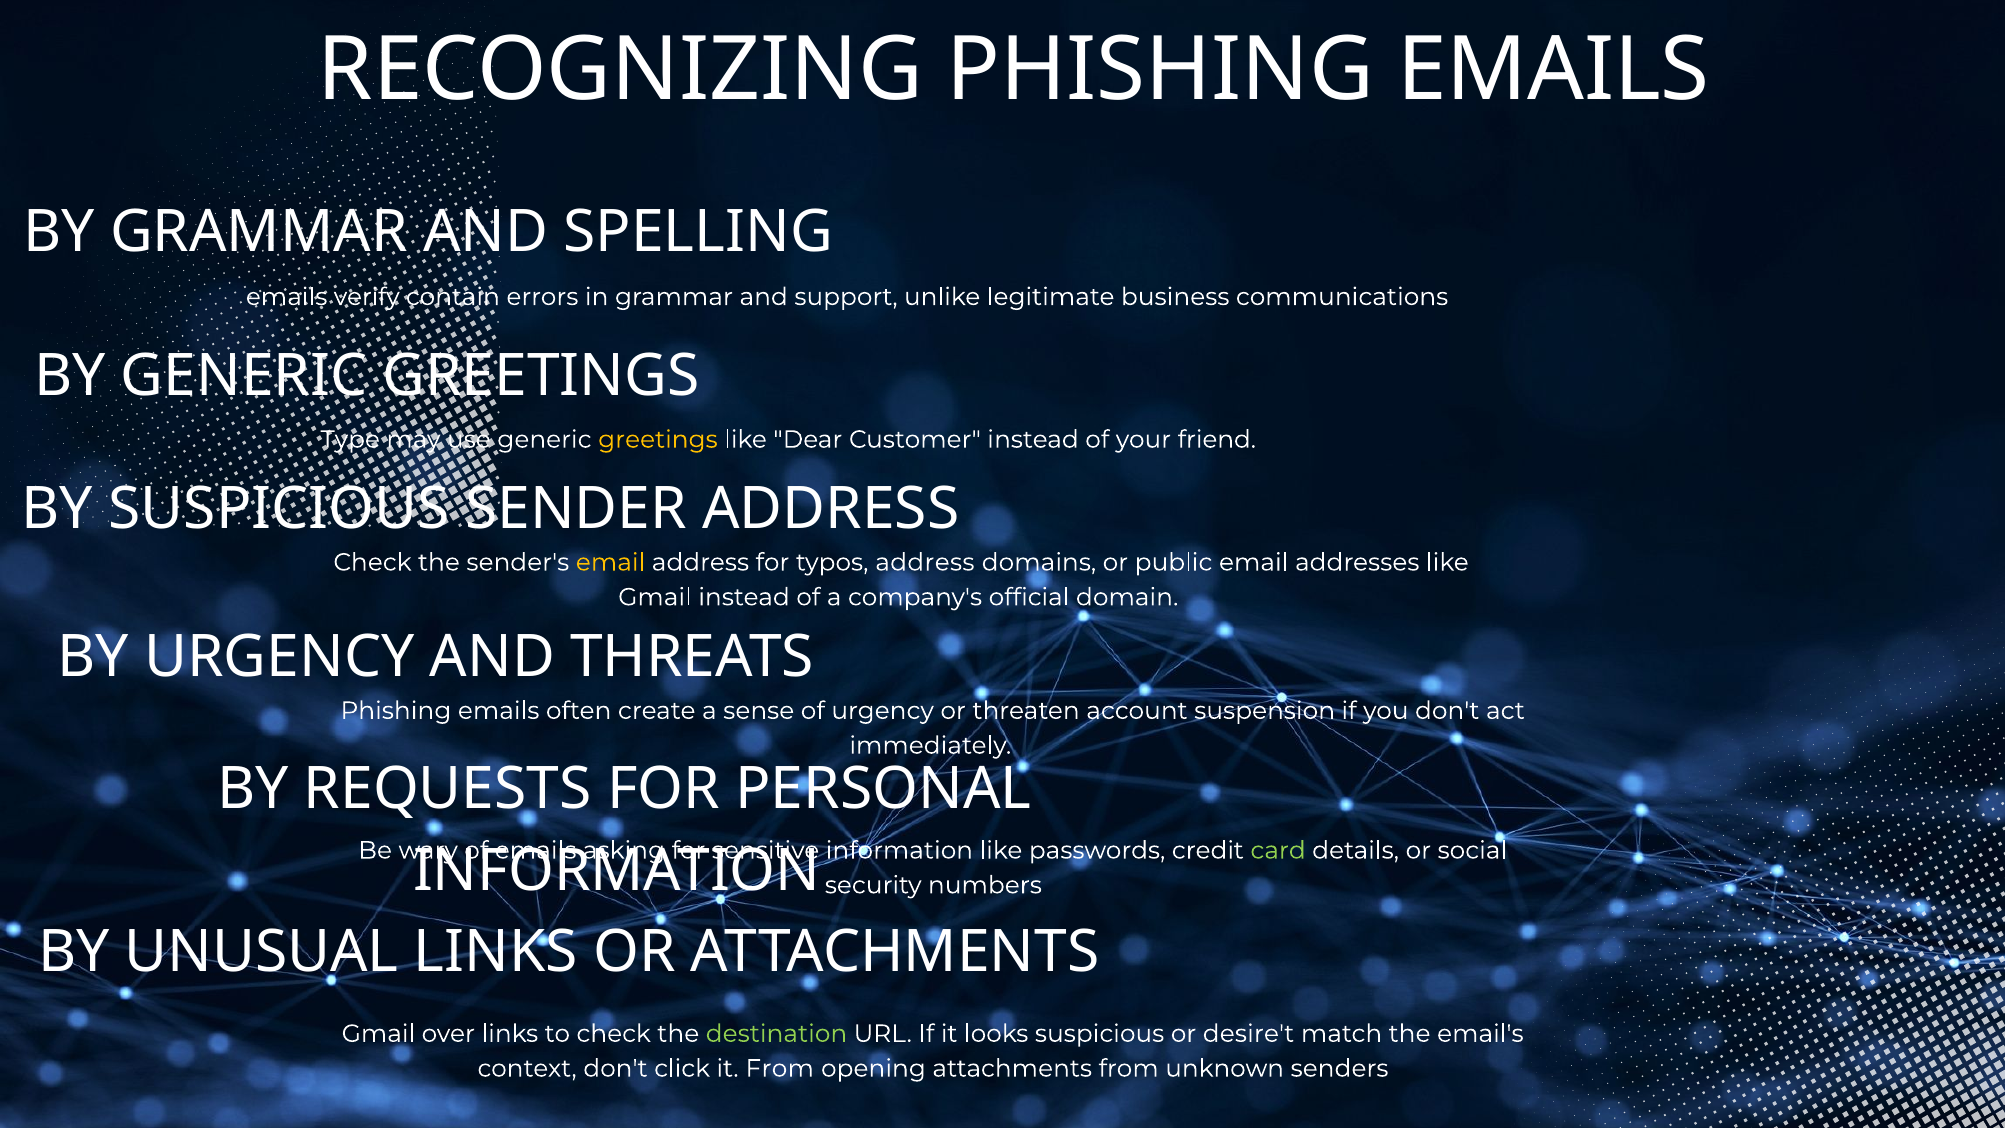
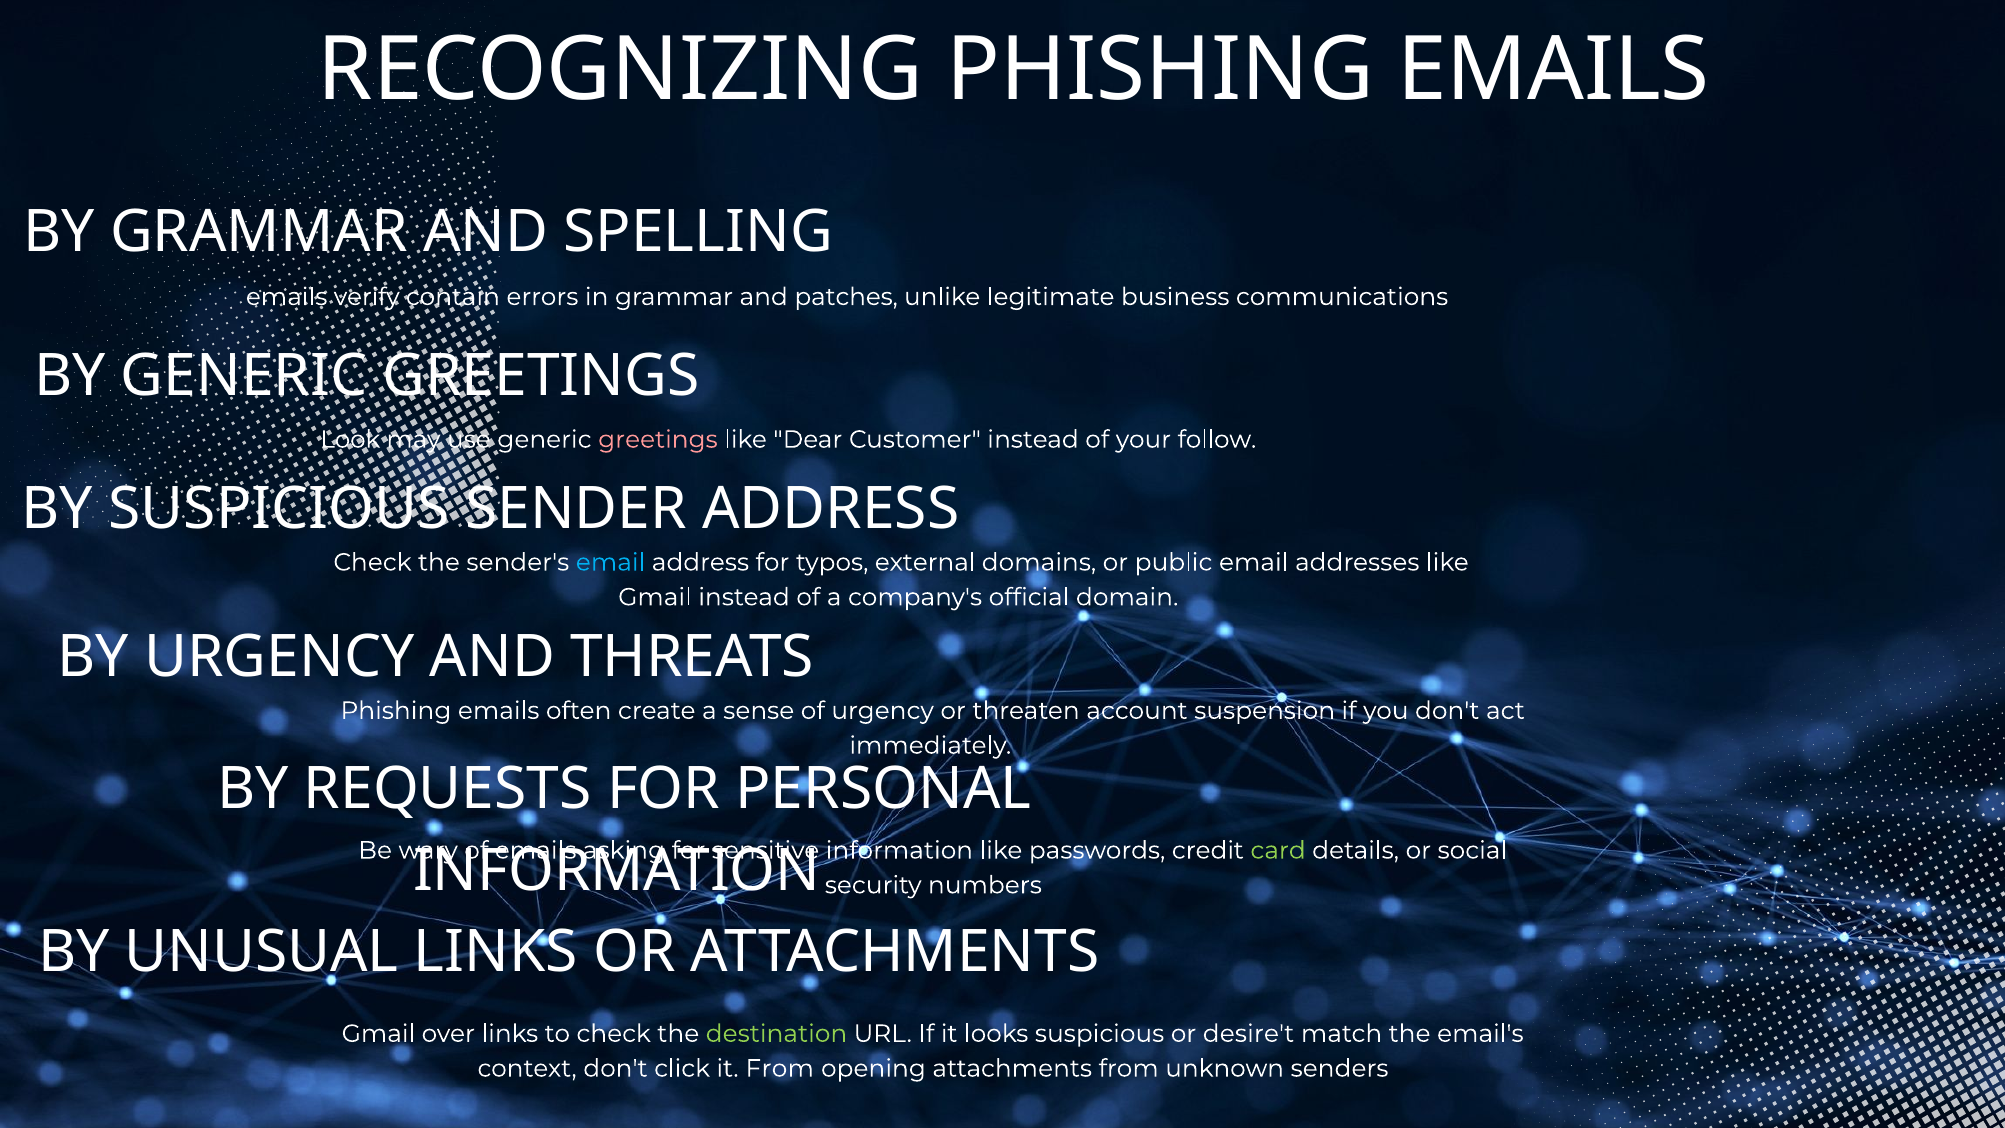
support: support -> patches
Type: Type -> Look
greetings at (658, 439) colour: yellow -> pink
friend: friend -> follow
email at (611, 562) colour: yellow -> light blue
typos address: address -> external
